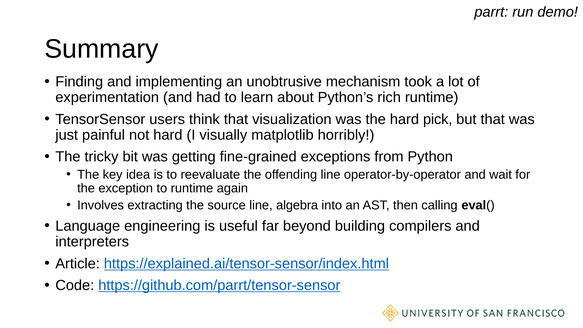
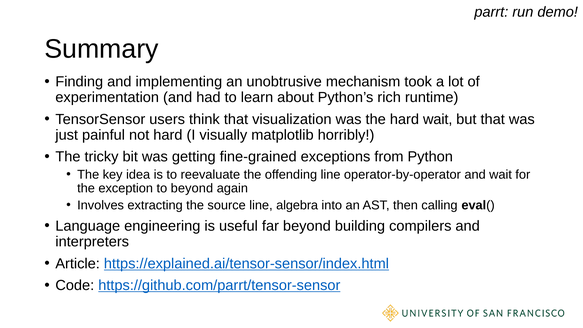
hard pick: pick -> wait
to runtime: runtime -> beyond
